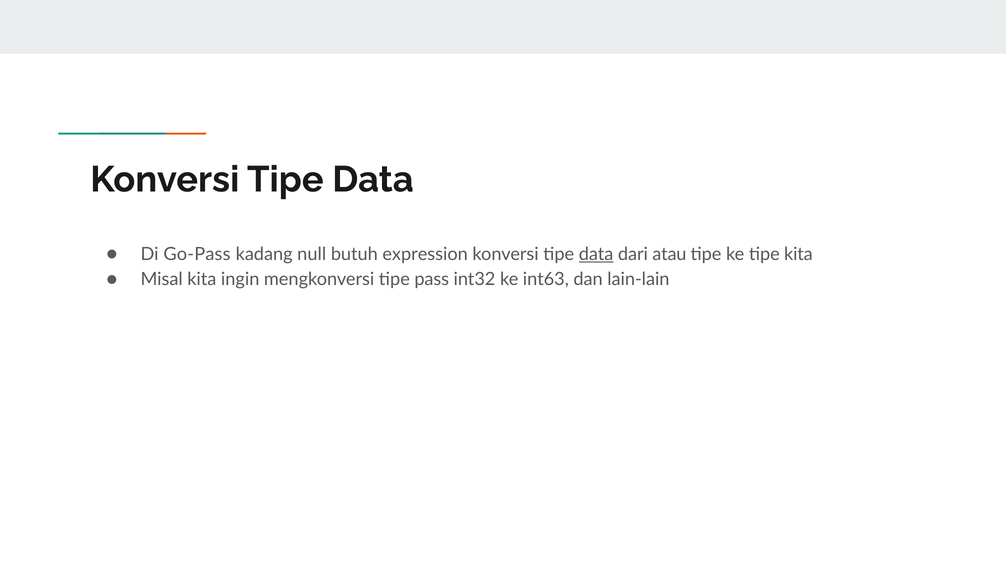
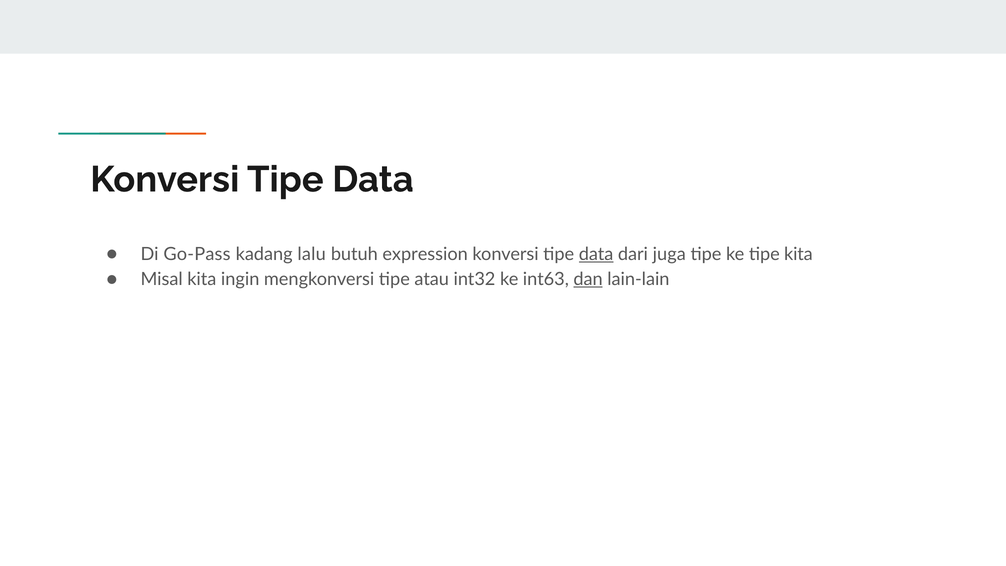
null: null -> lalu
atau: atau -> juga
pass: pass -> atau
dan underline: none -> present
